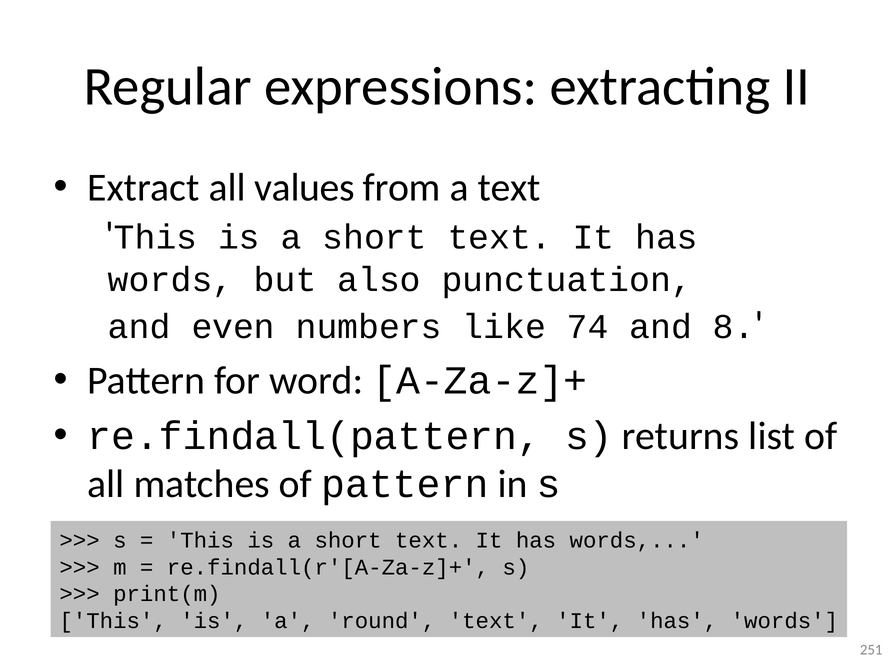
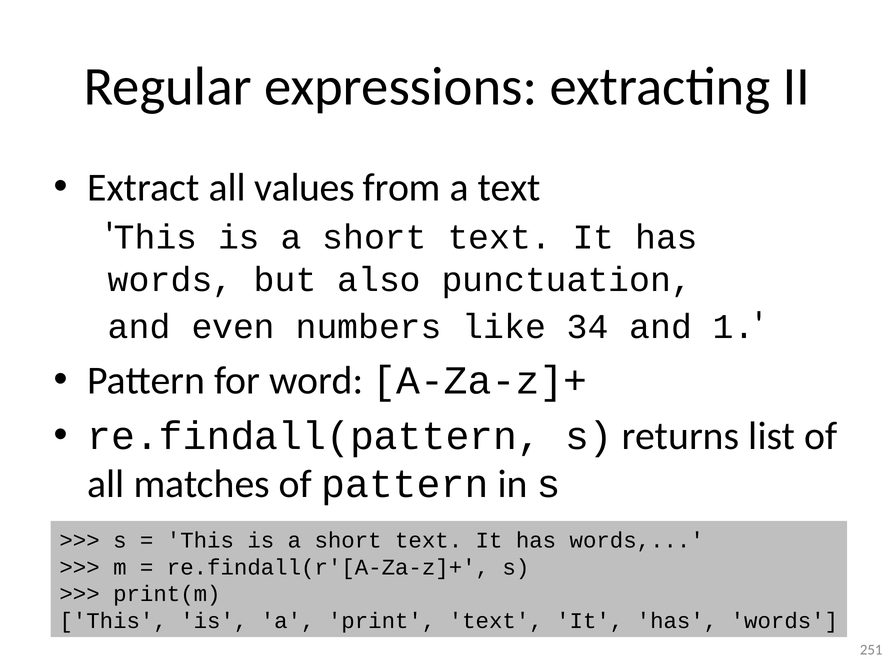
74: 74 -> 34
8: 8 -> 1
round: round -> print
